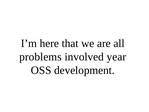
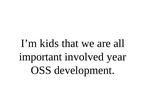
here: here -> kids
problems: problems -> important
